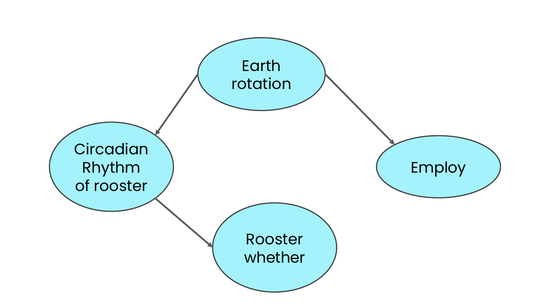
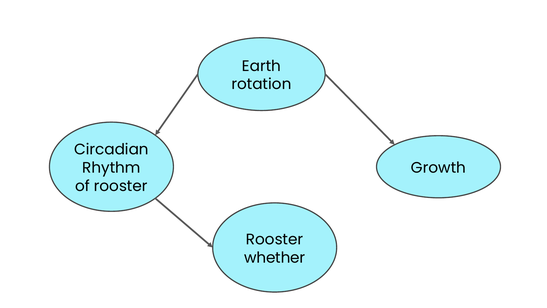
Employ: Employ -> Growth
